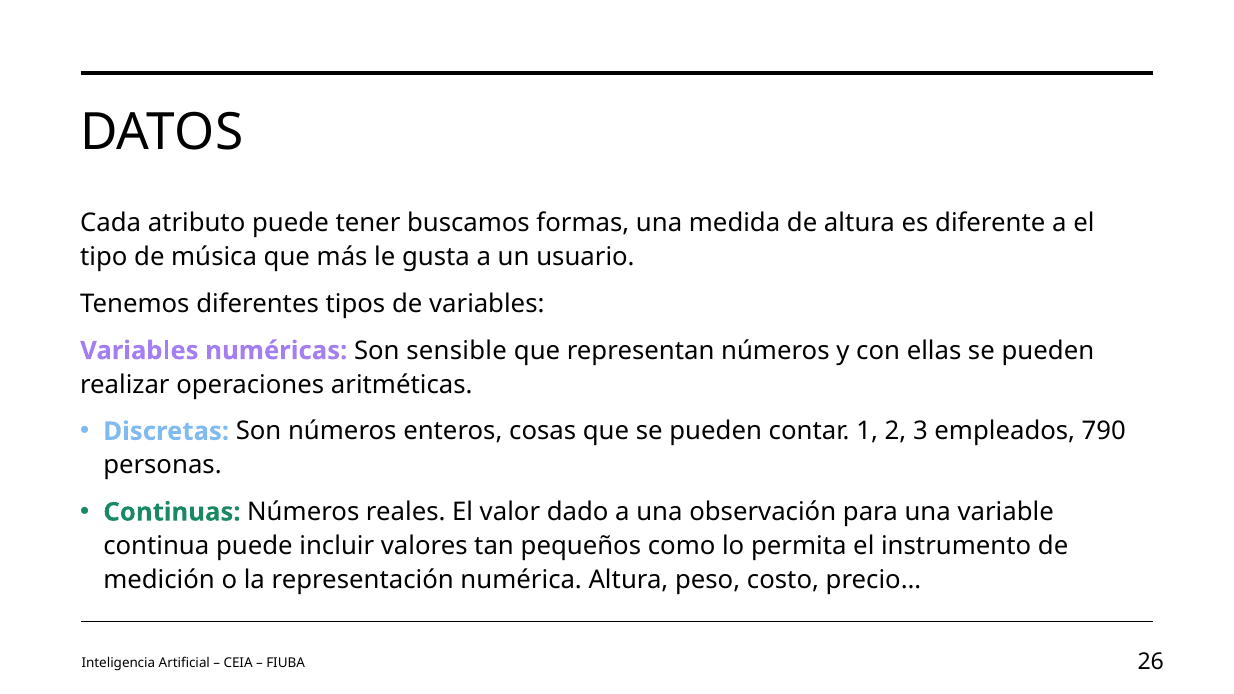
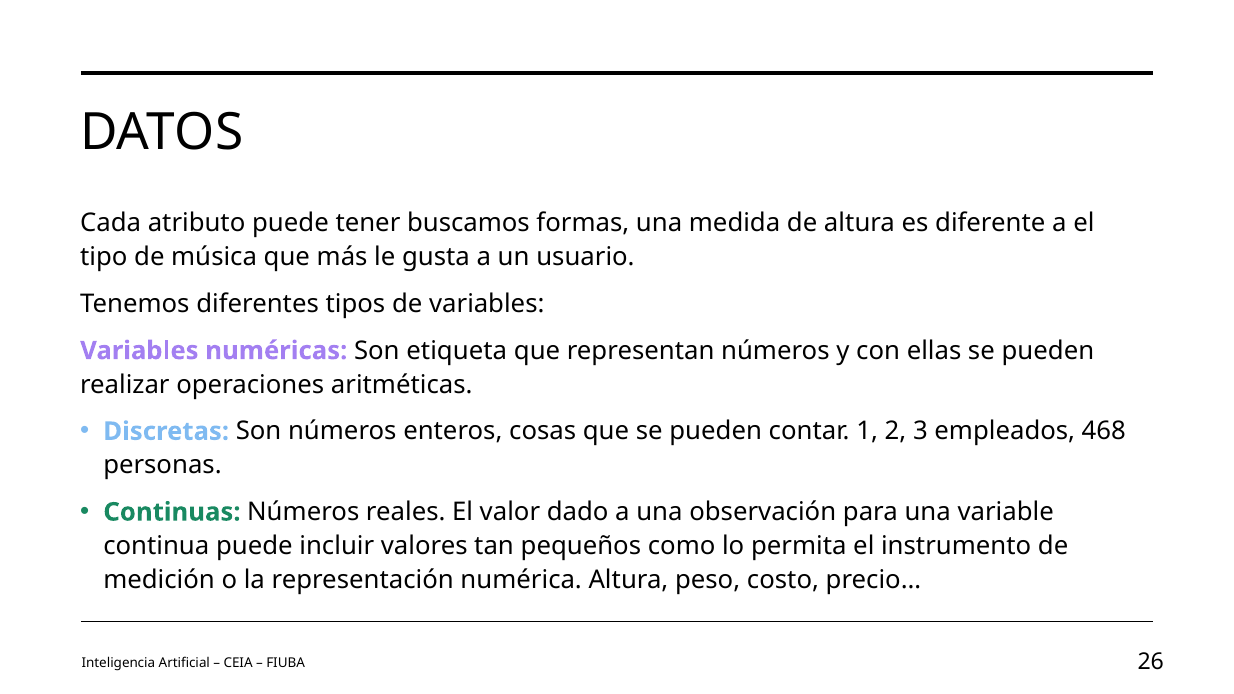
sensible: sensible -> etiqueta
790: 790 -> 468
